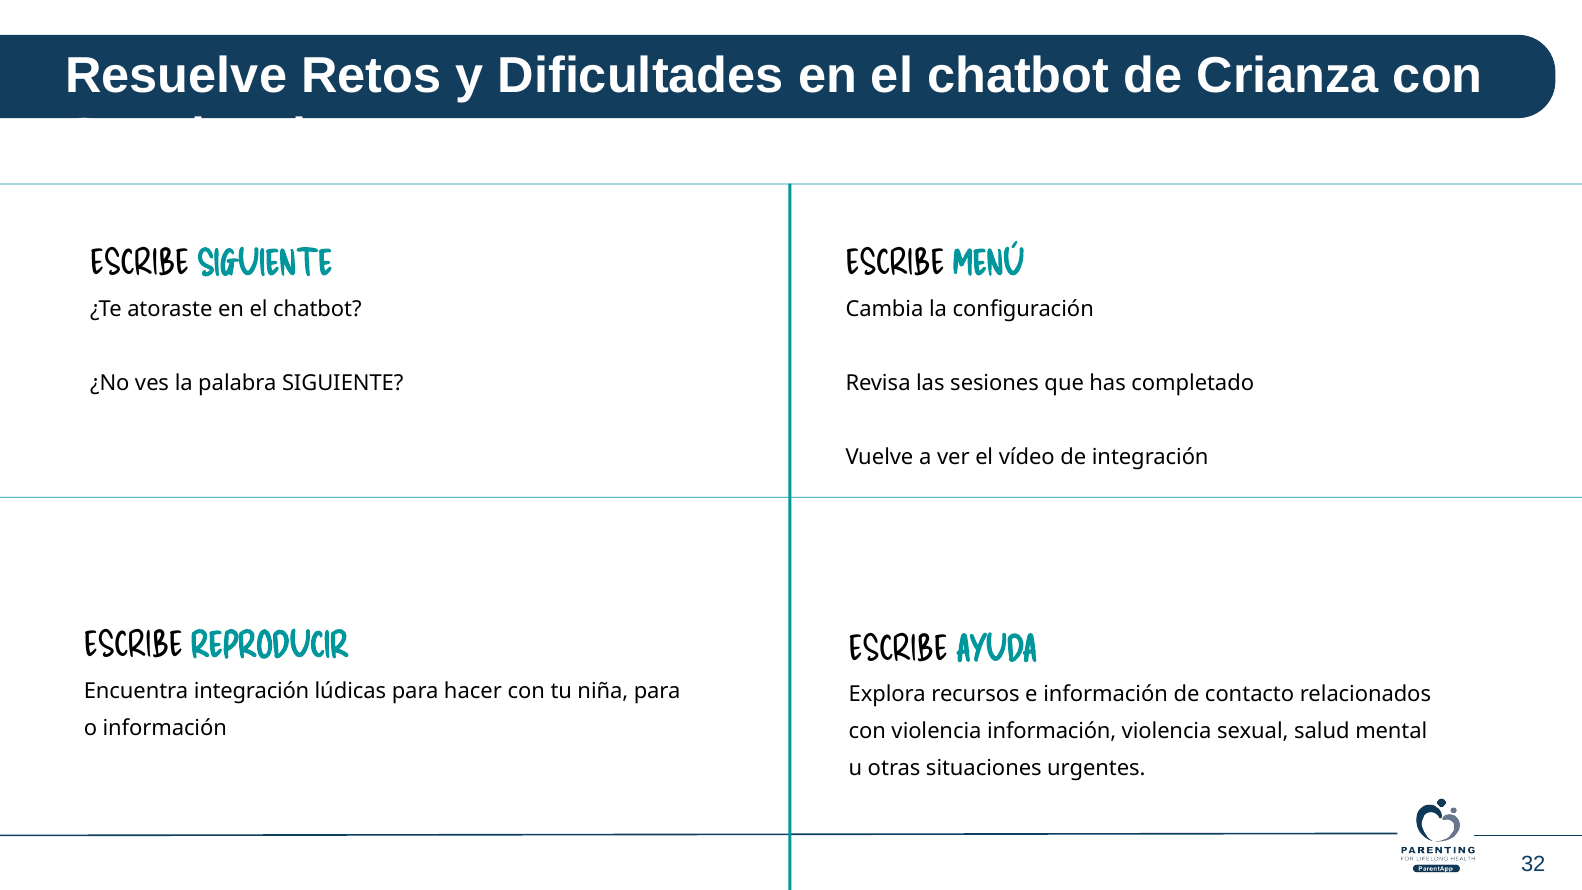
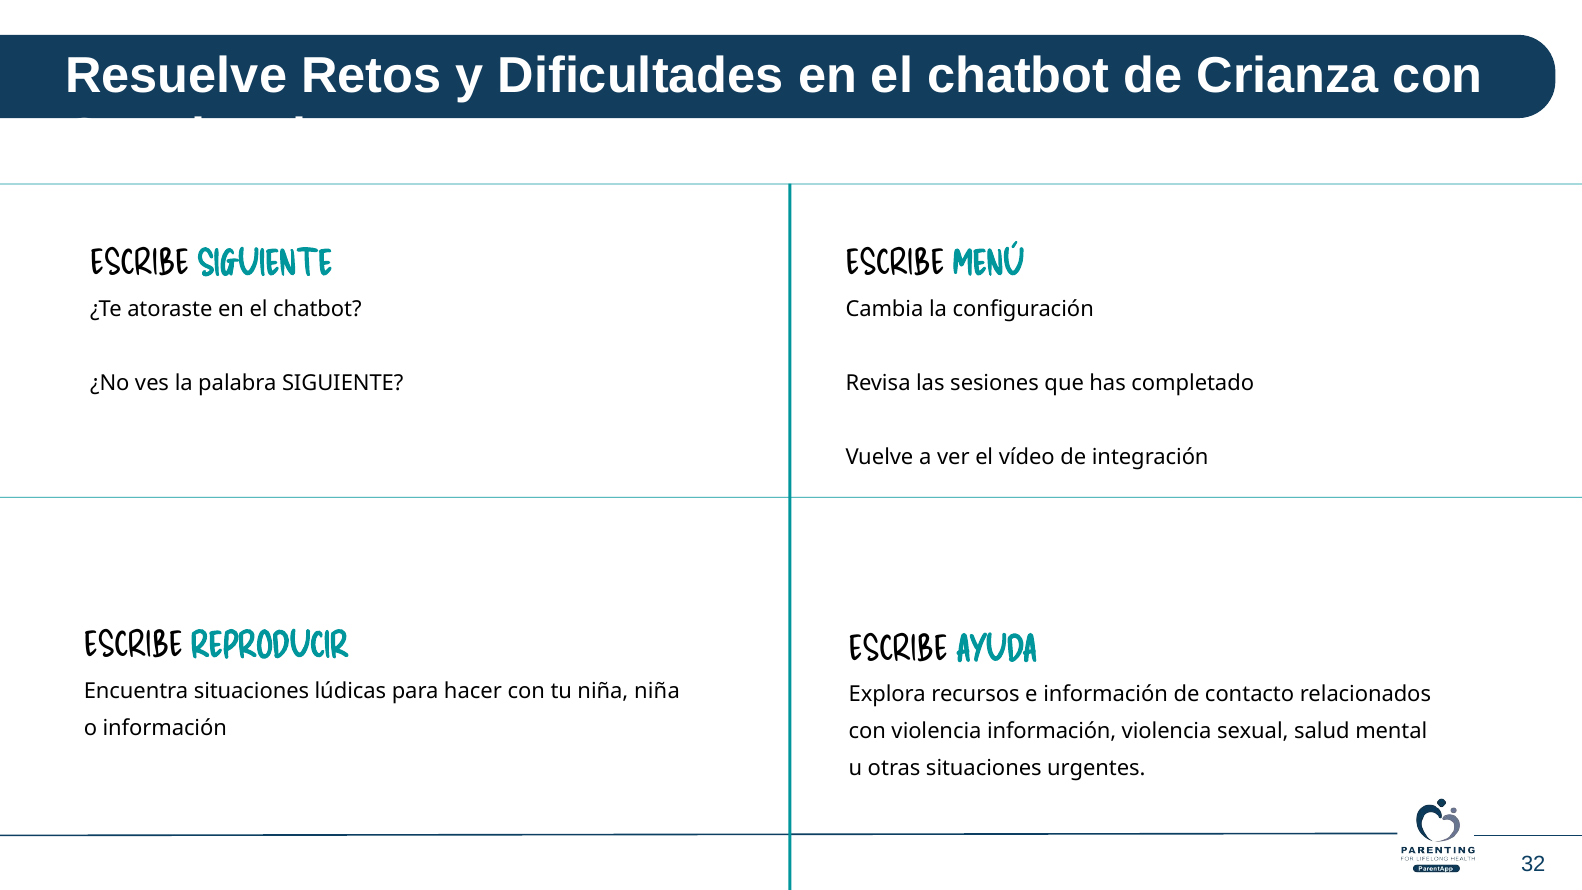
Encuentra integración: integración -> situaciones
niña para: para -> niña
